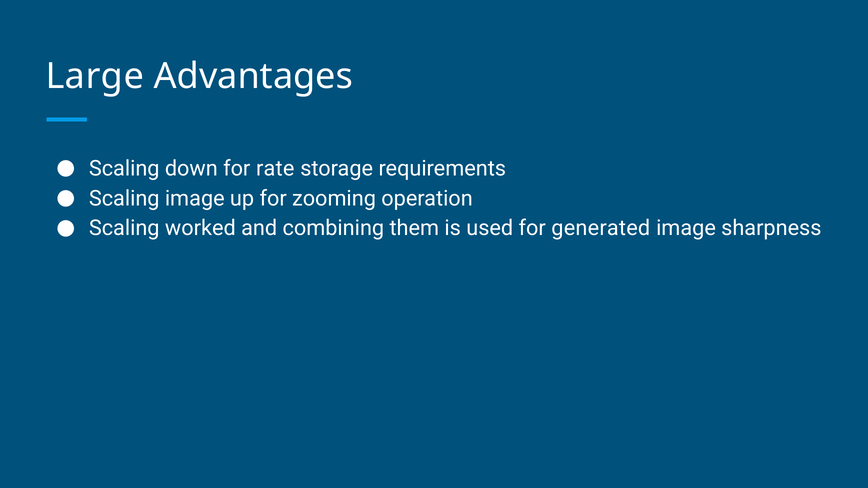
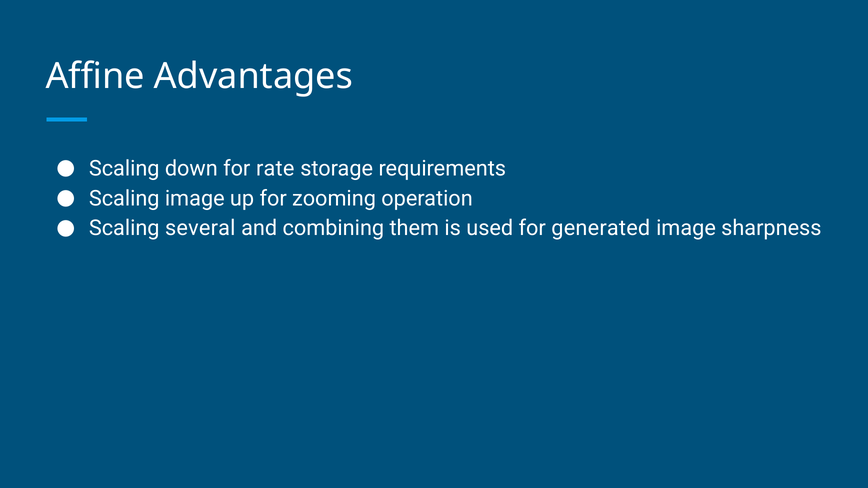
Large: Large -> Affine
worked: worked -> several
